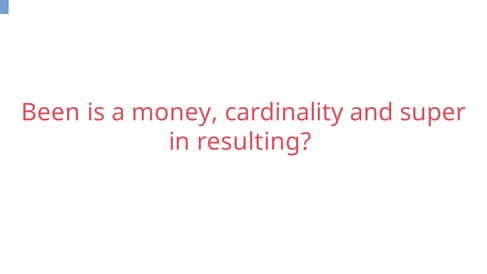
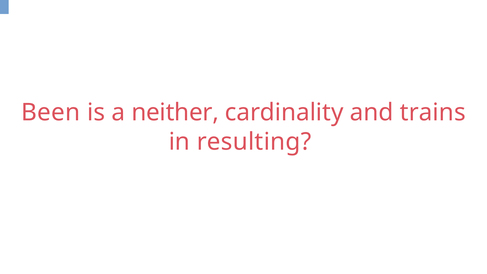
money: money -> neither
super: super -> trains
